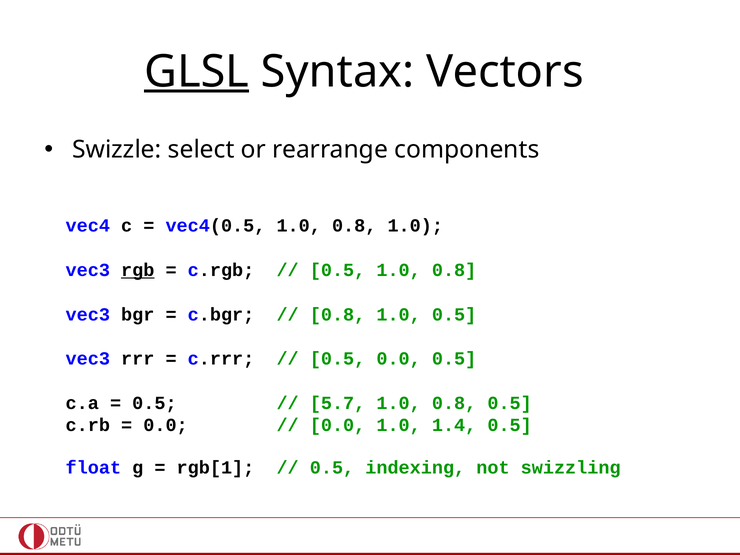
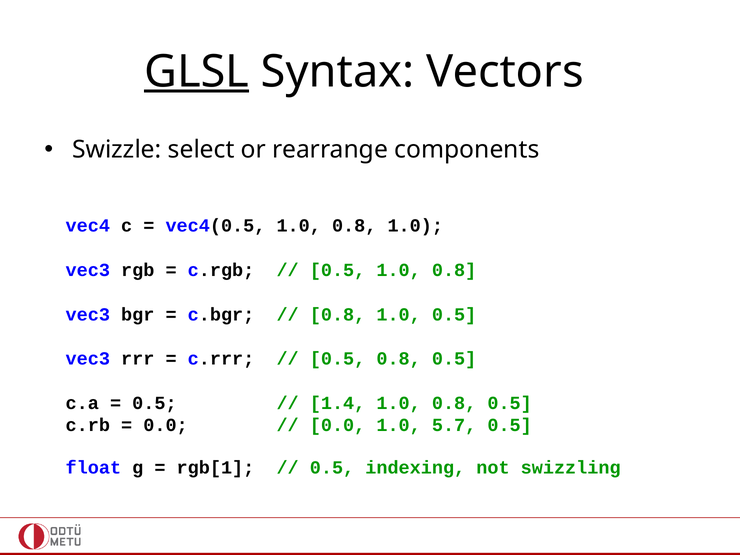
rgb underline: present -> none
0.5 0.0: 0.0 -> 0.8
5.7: 5.7 -> 1.4
1.4: 1.4 -> 5.7
